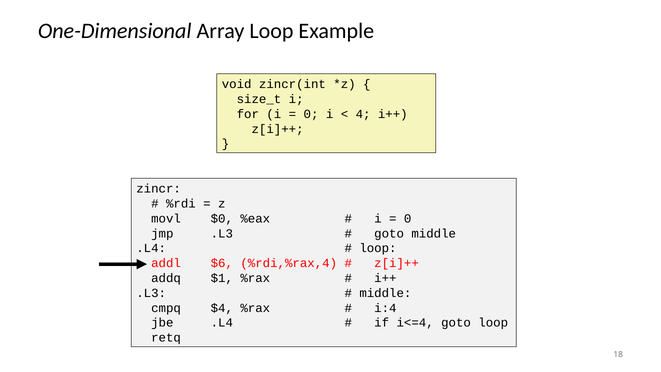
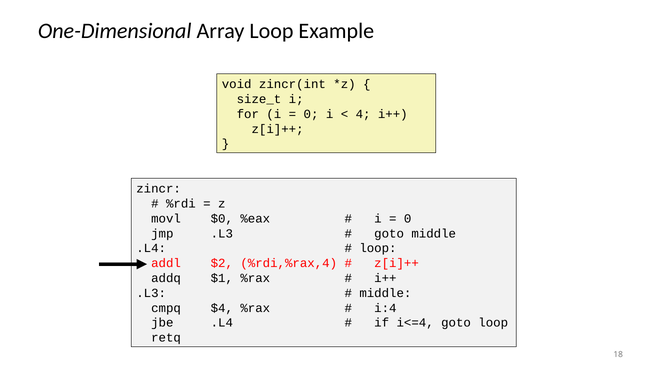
$6: $6 -> $2
